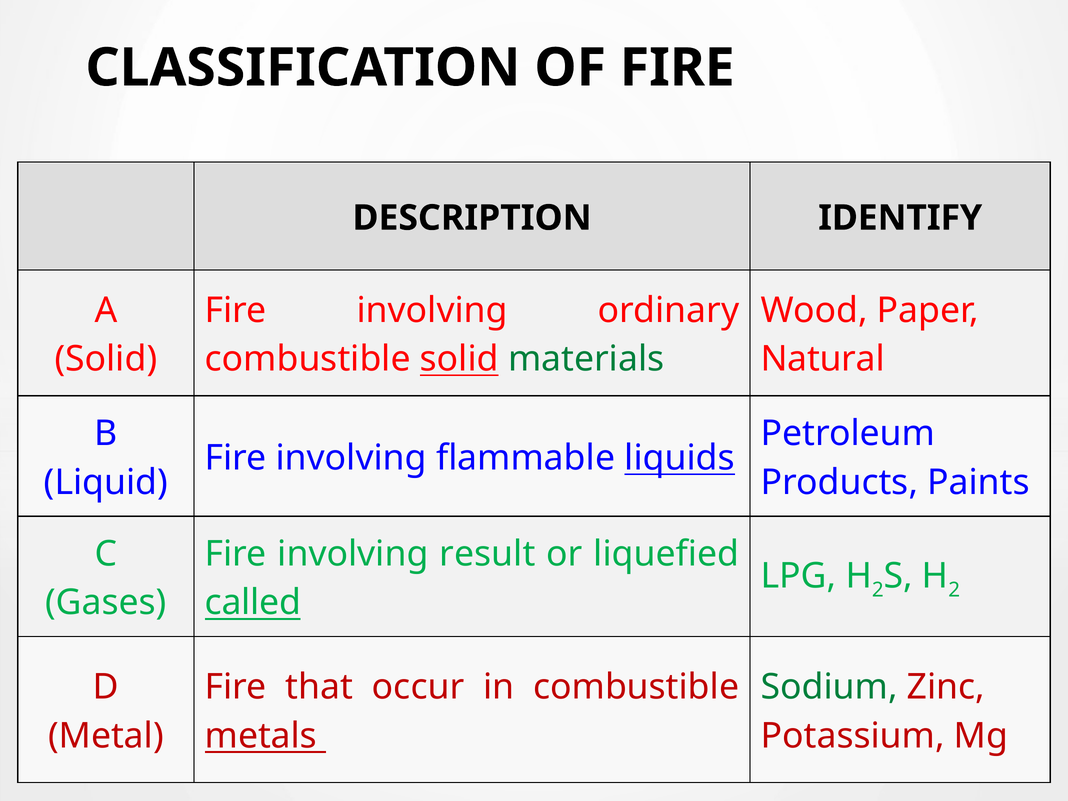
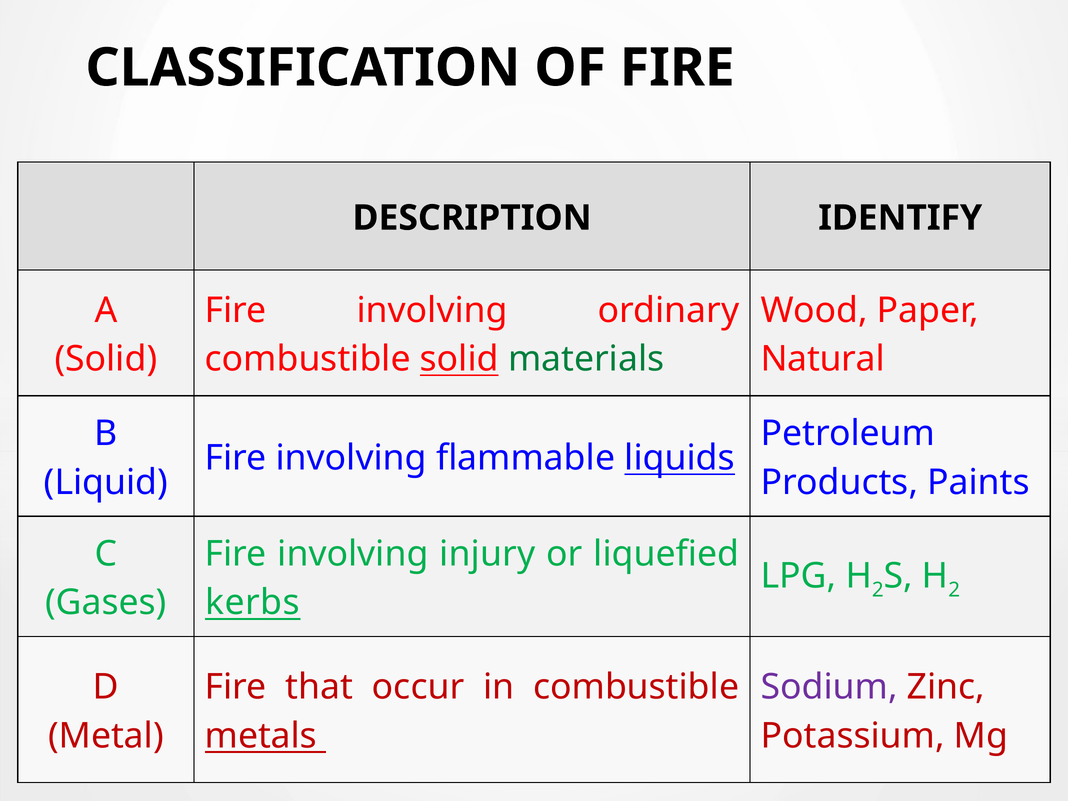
result: result -> injury
called: called -> kerbs
Sodium colour: green -> purple
